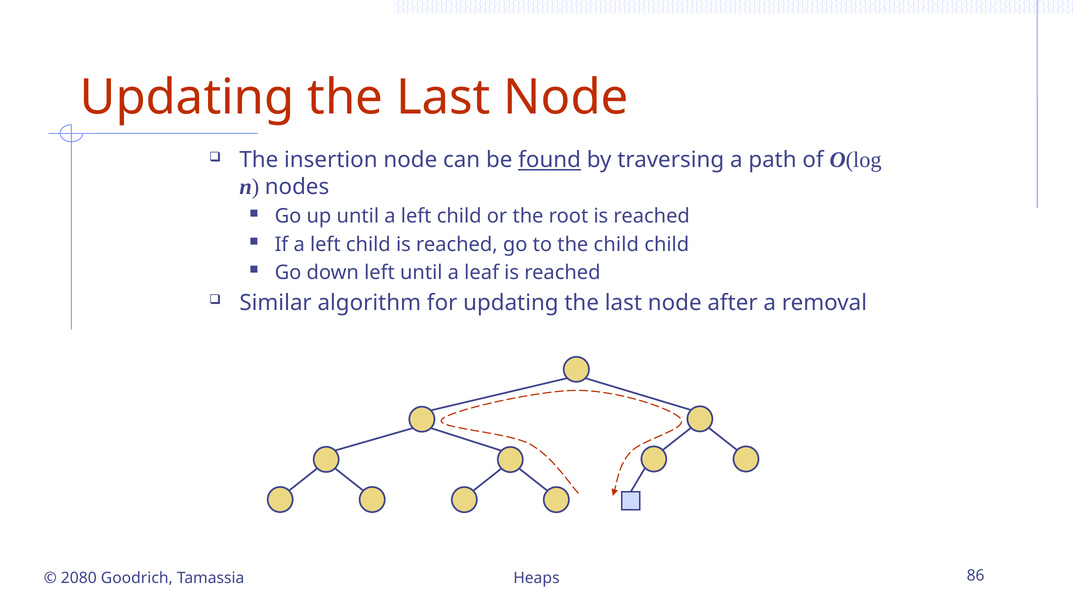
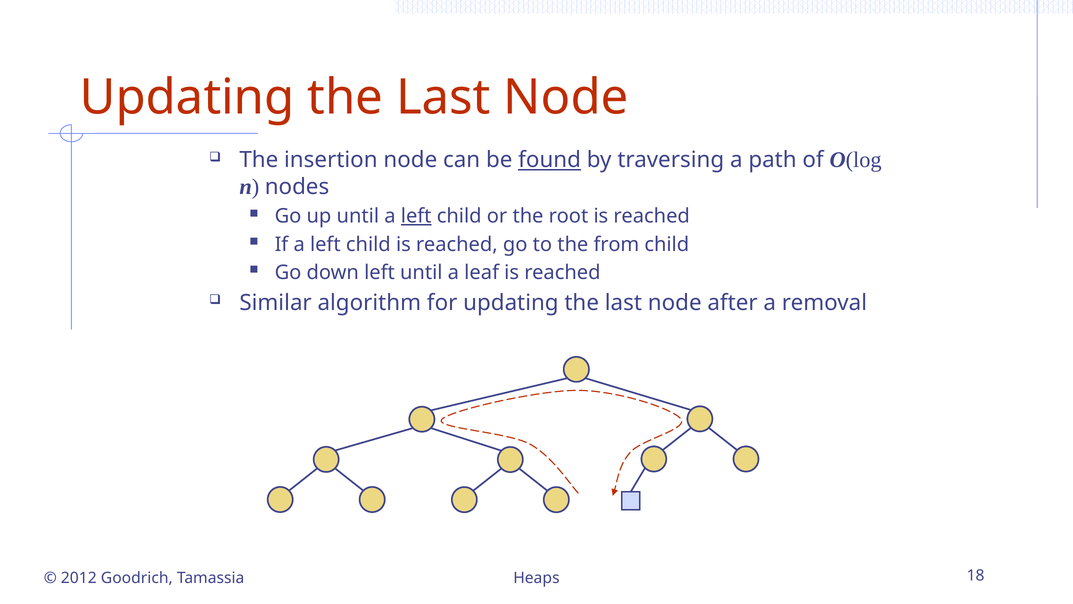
left at (416, 216) underline: none -> present
the child: child -> from
2080: 2080 -> 2012
86: 86 -> 18
